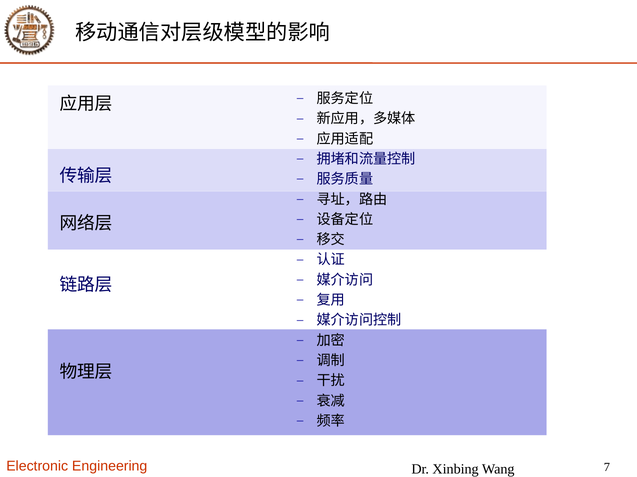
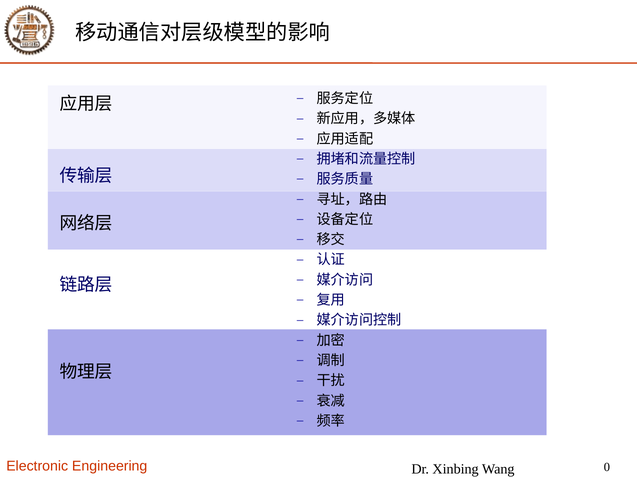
7: 7 -> 0
